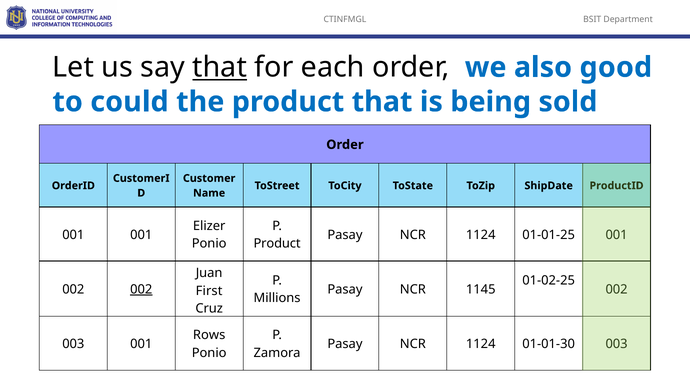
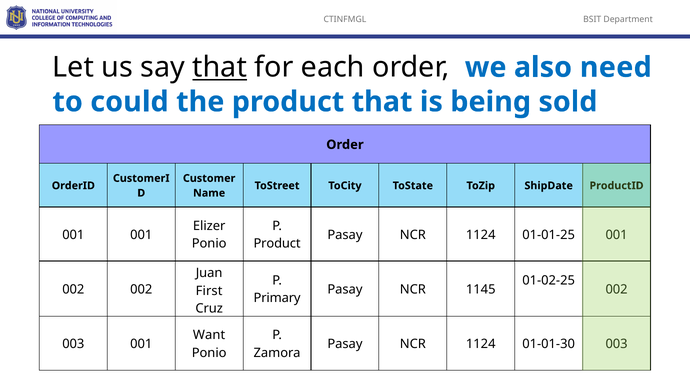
good: good -> need
002 at (141, 289) underline: present -> none
Millions: Millions -> Primary
Rows: Rows -> Want
